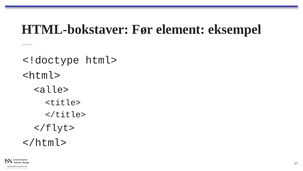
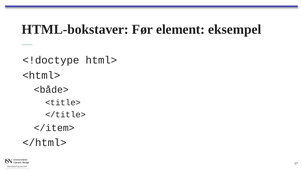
<alle>: <alle> -> <både>
</flyt>: </flyt> -> </item>
